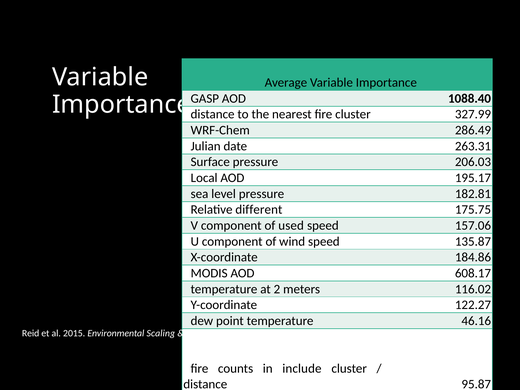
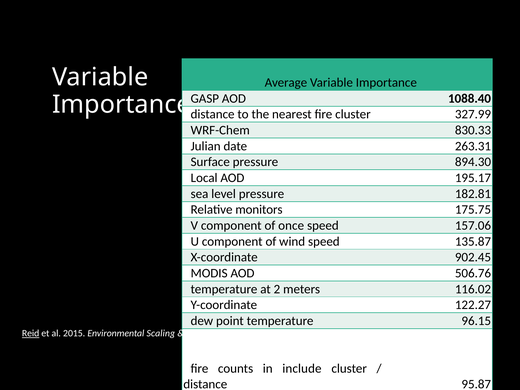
286.49: 286.49 -> 830.33
206.03: 206.03 -> 894.30
different: different -> monitors
used: used -> once
184.86: 184.86 -> 902.45
608.17: 608.17 -> 506.76
46.16: 46.16 -> 96.15
Reid underline: none -> present
